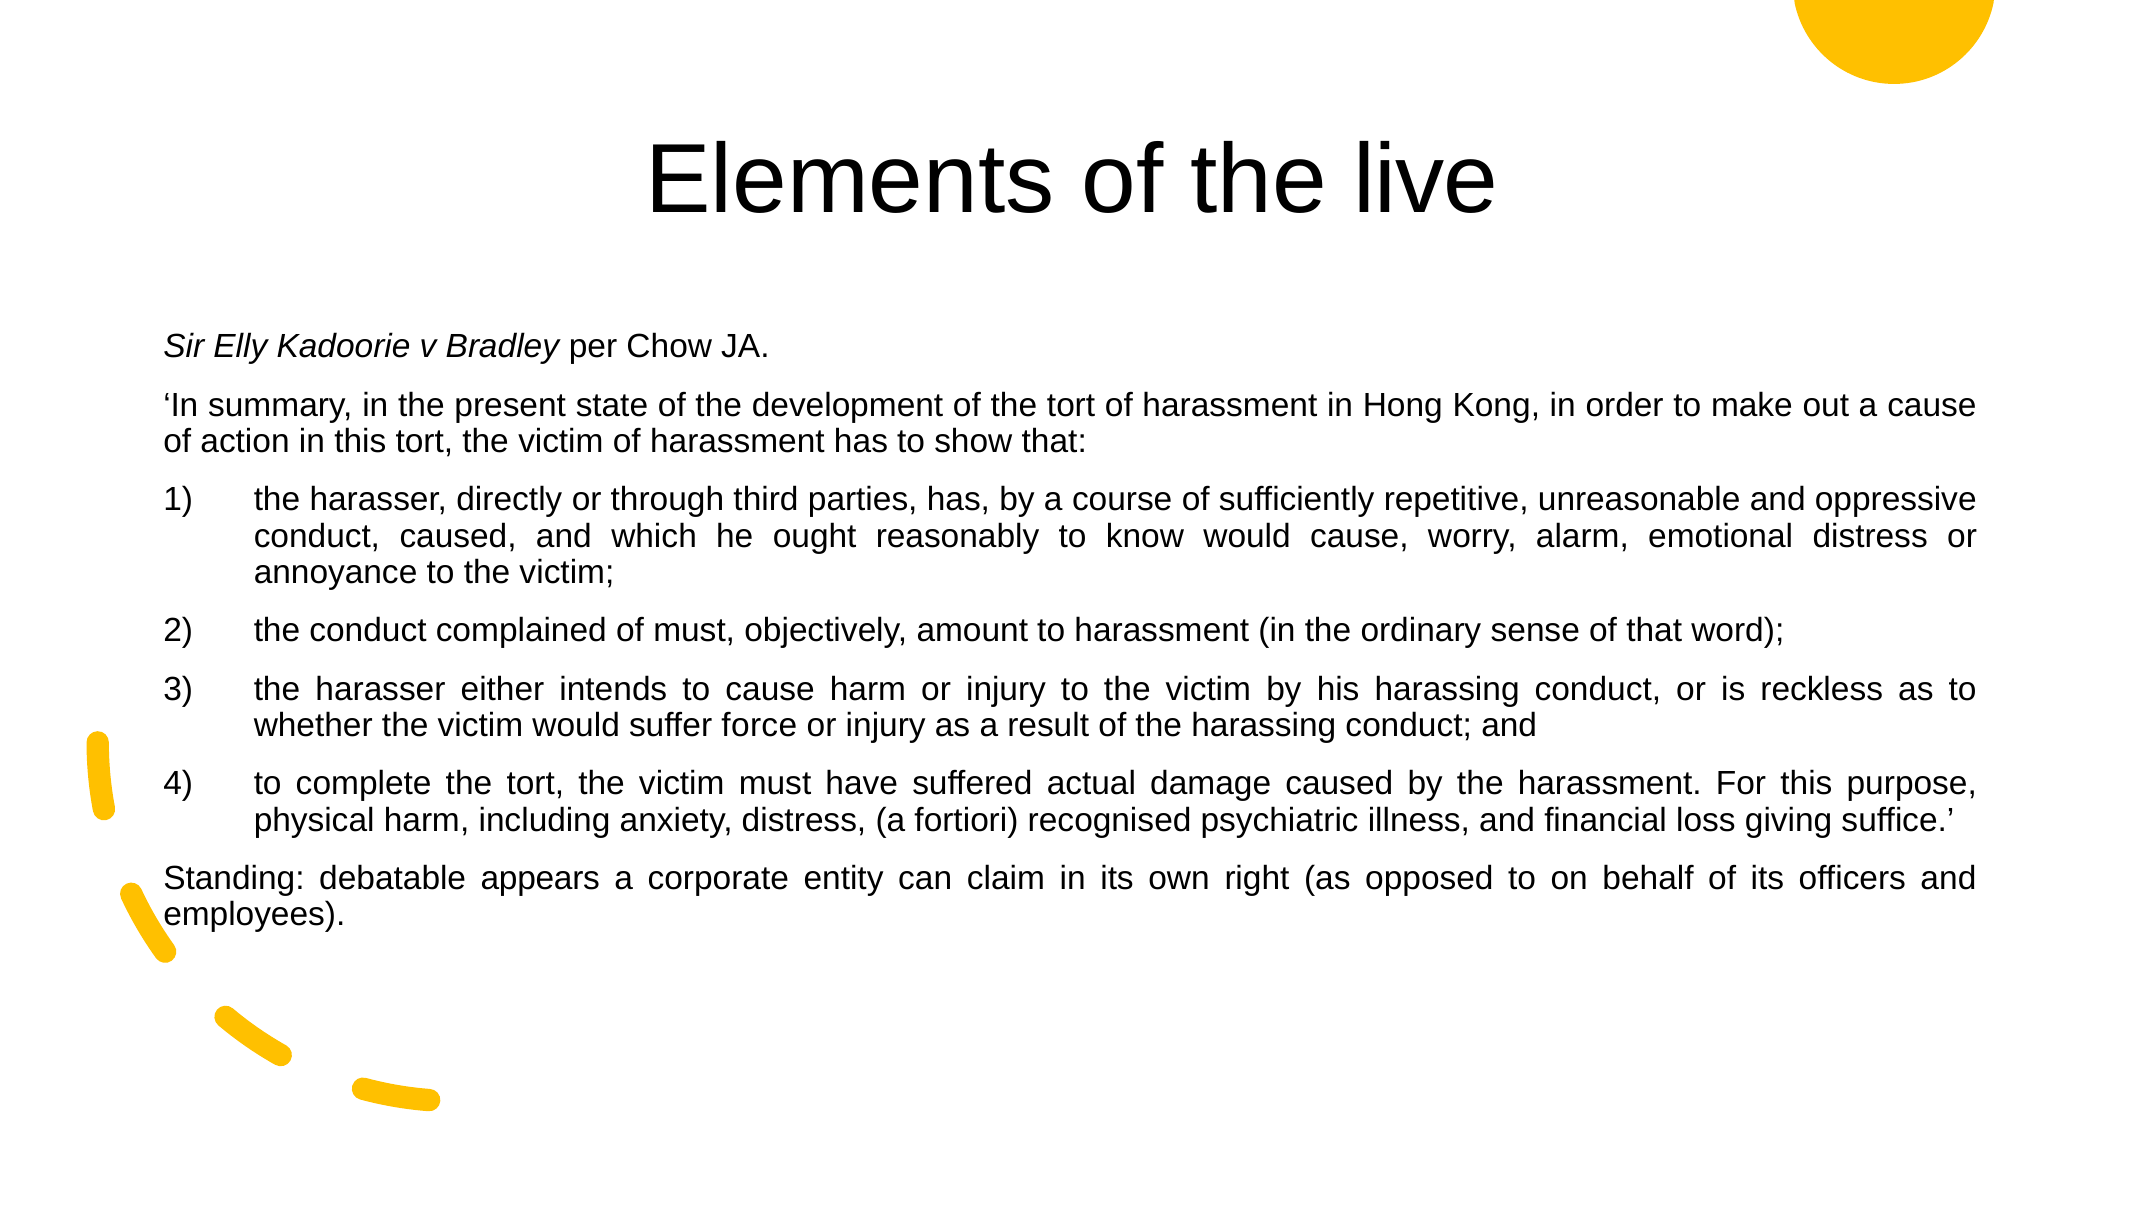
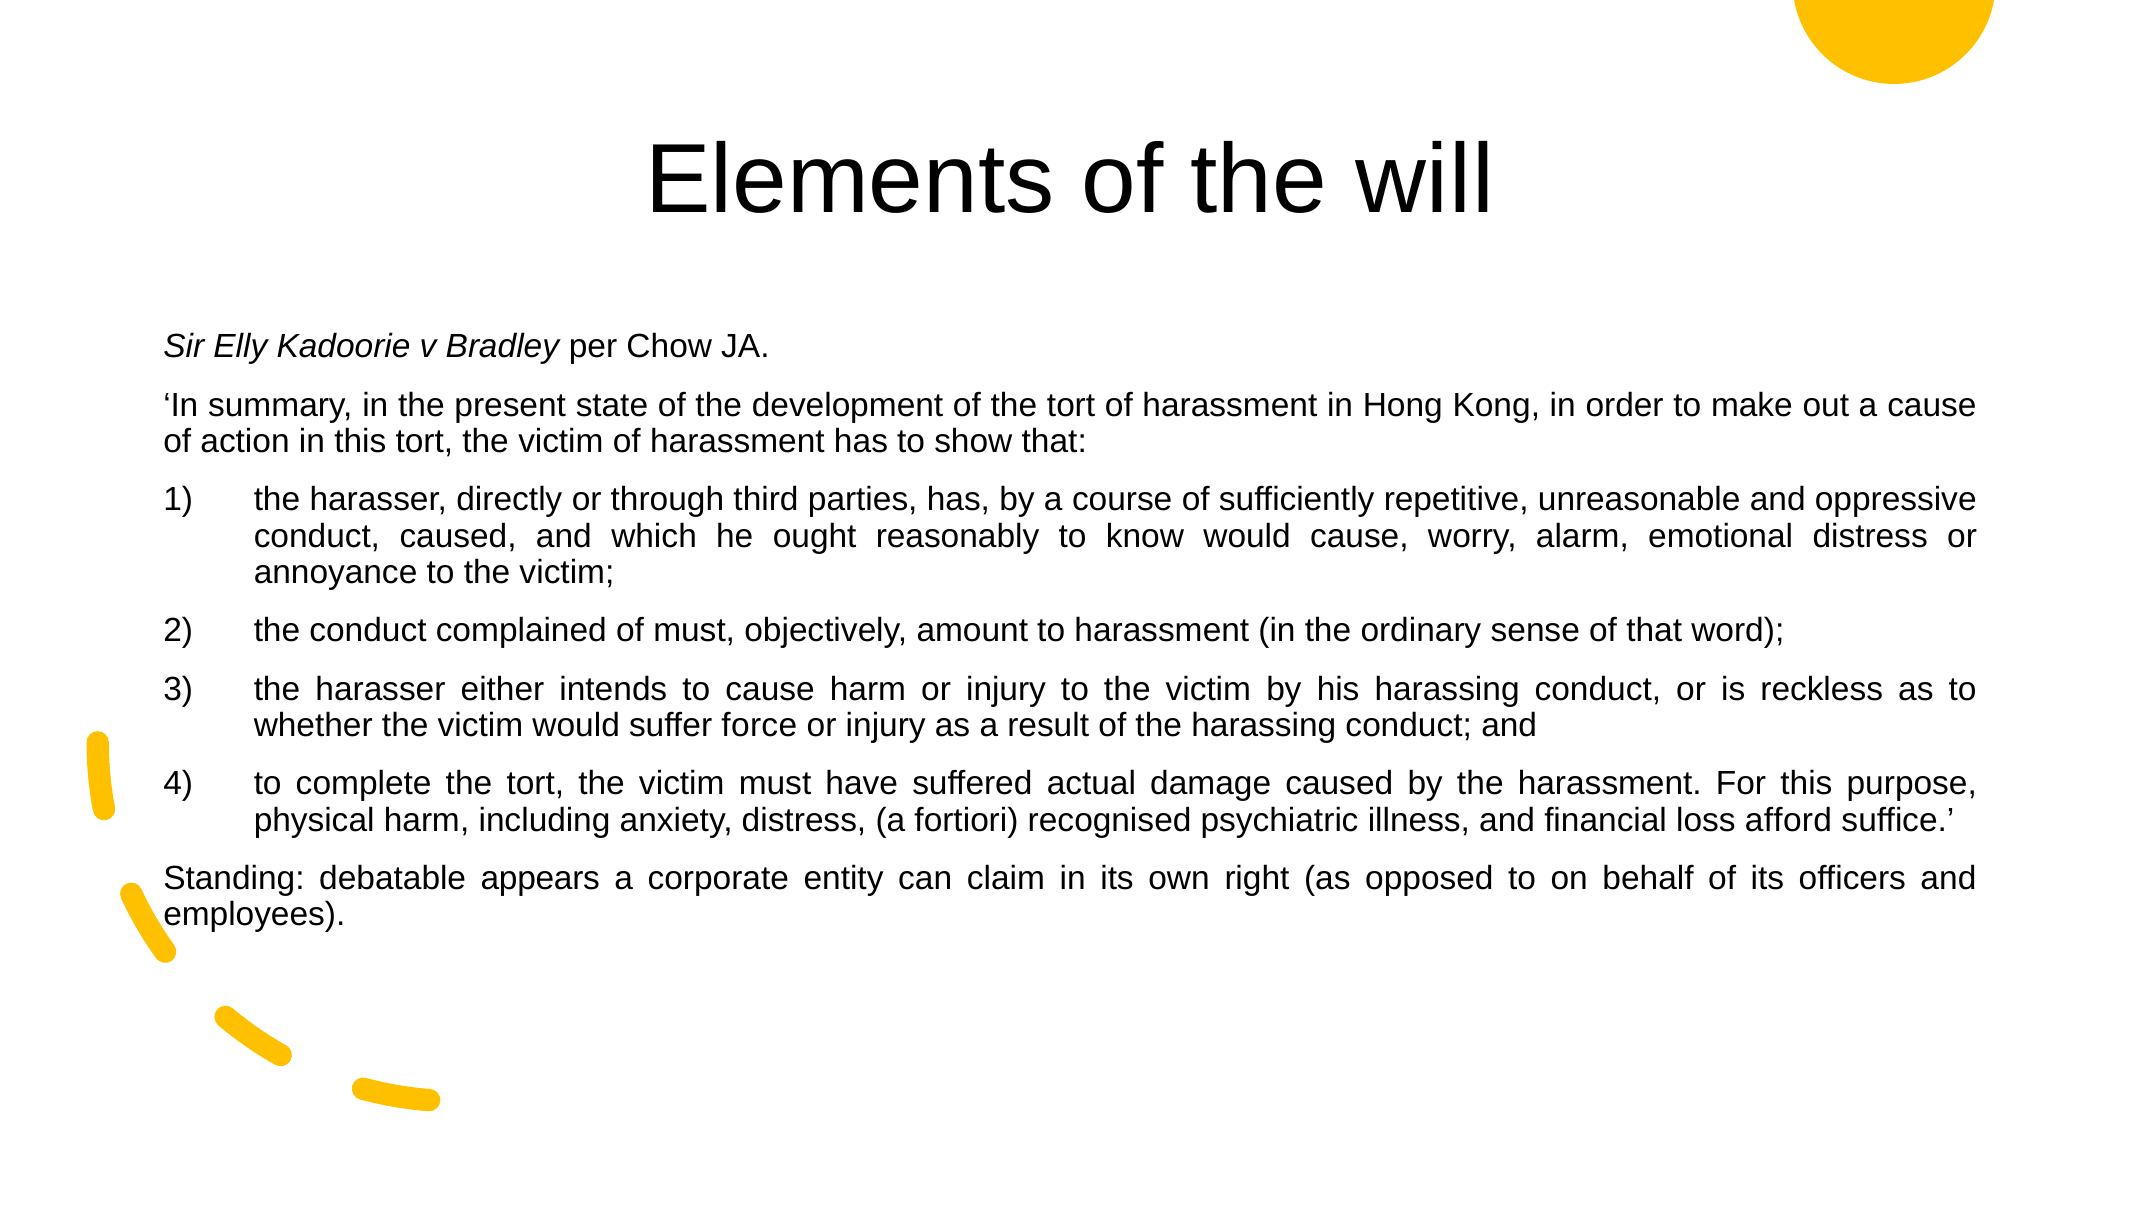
live: live -> will
giving: giving -> afford
